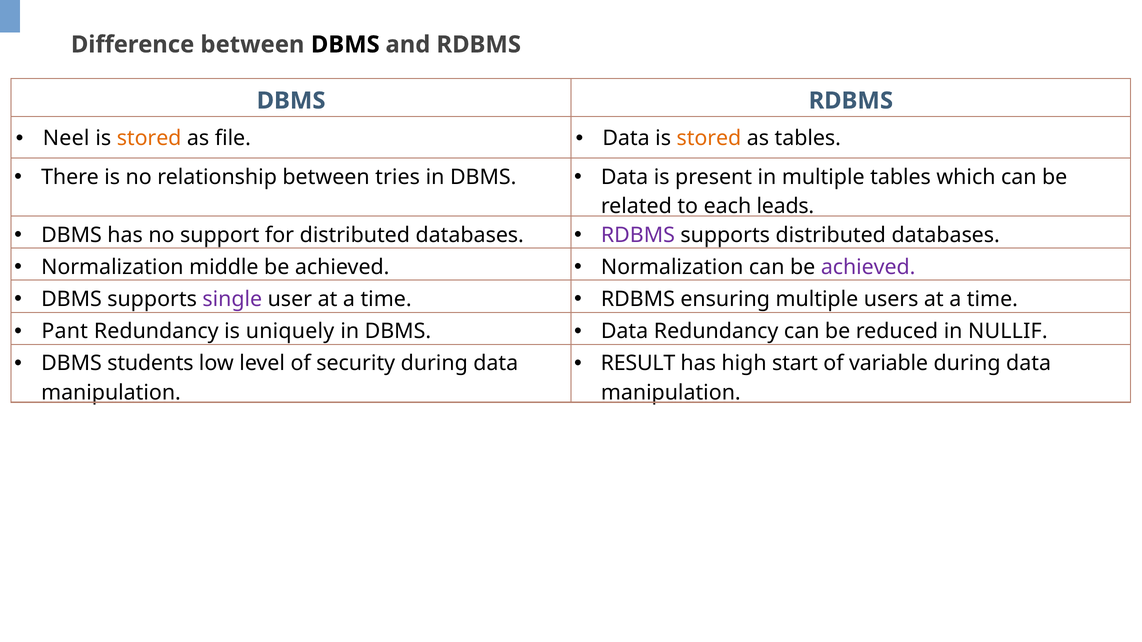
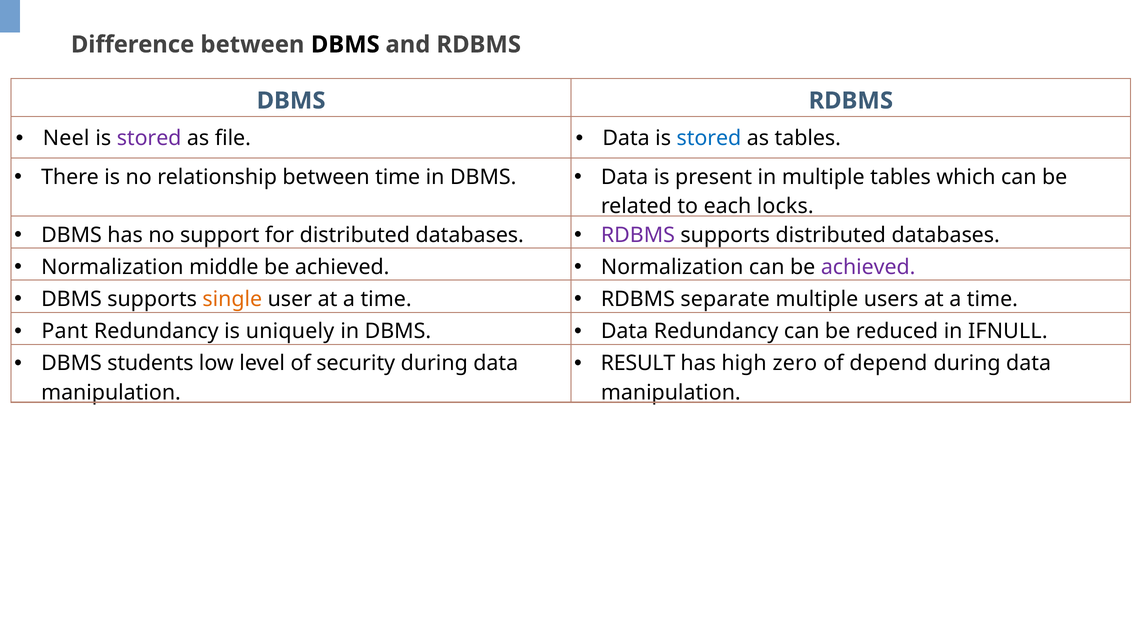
stored at (149, 139) colour: orange -> purple
stored at (709, 139) colour: orange -> blue
between tries: tries -> time
leads: leads -> locks
single colour: purple -> orange
ensuring: ensuring -> separate
NULLIF: NULLIF -> IFNULL
start: start -> zero
variable: variable -> depend
